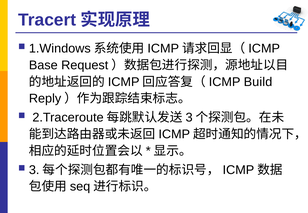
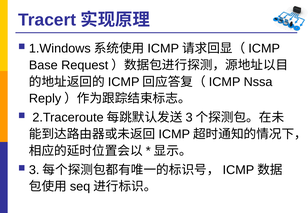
Build: Build -> Nssa
